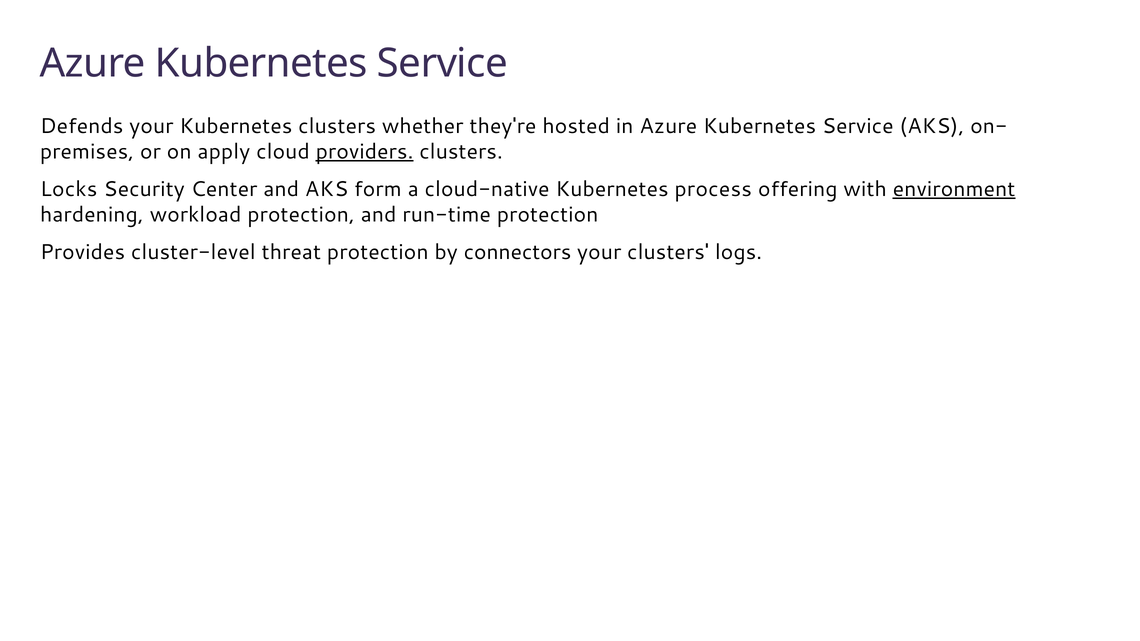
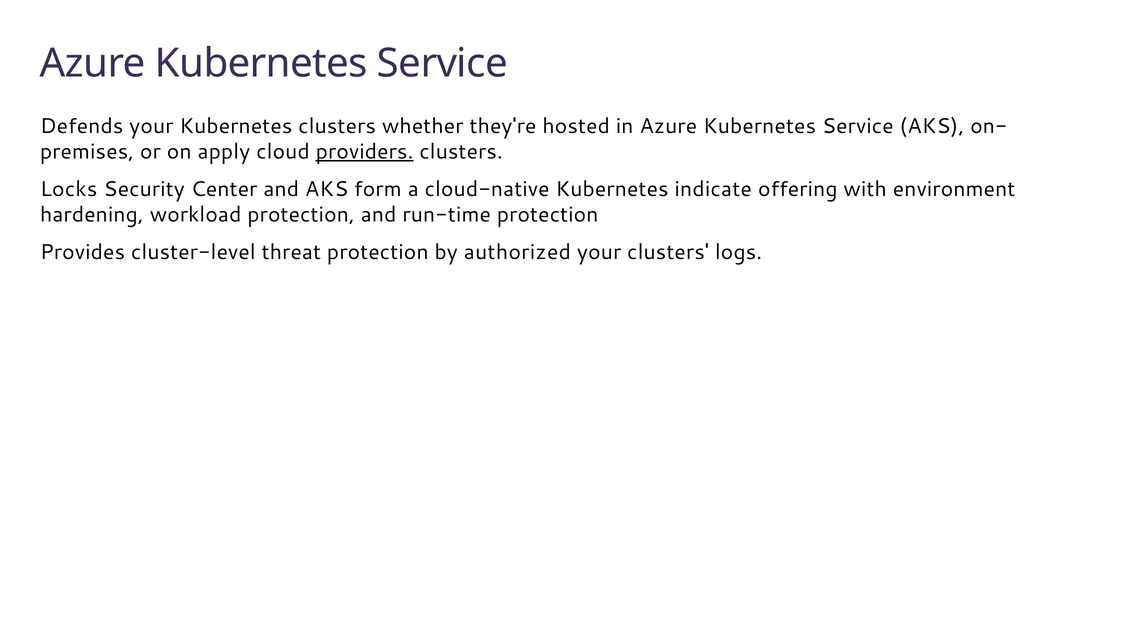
process: process -> indicate
environment underline: present -> none
connectors: connectors -> authorized
